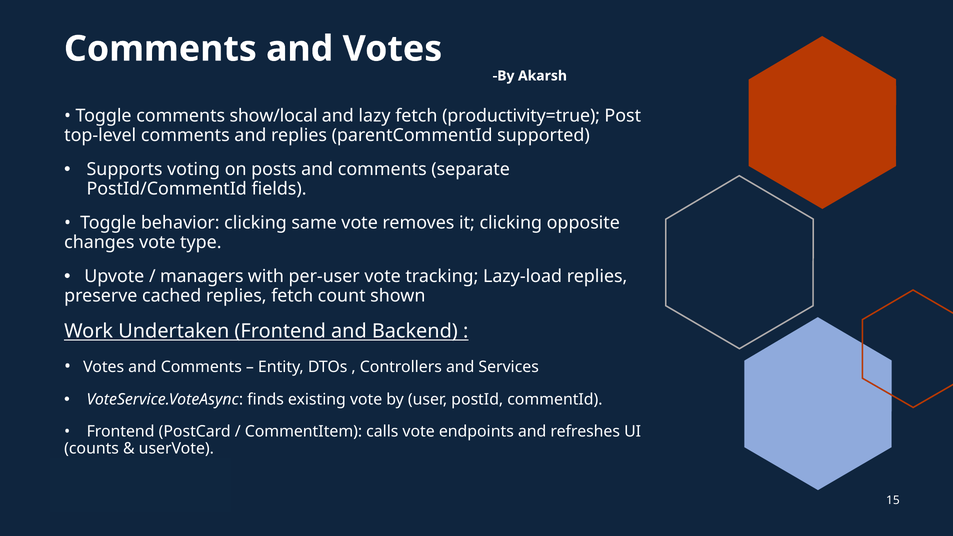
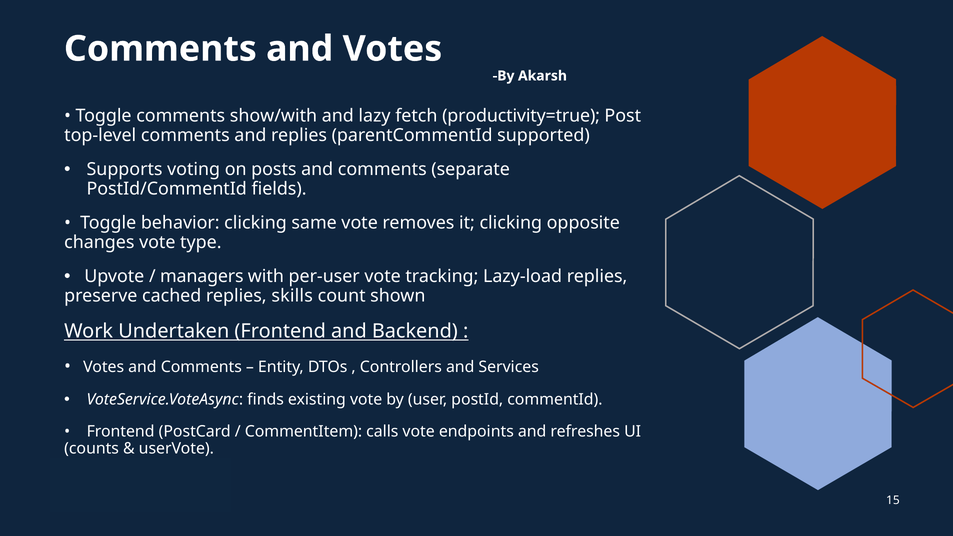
show/local: show/local -> show/with
replies fetch: fetch -> skills
